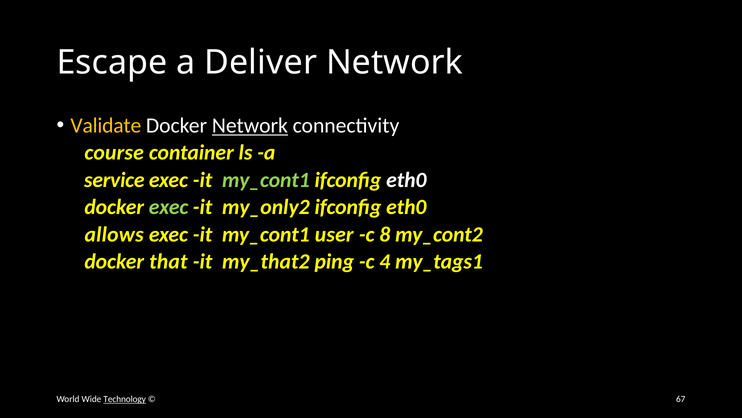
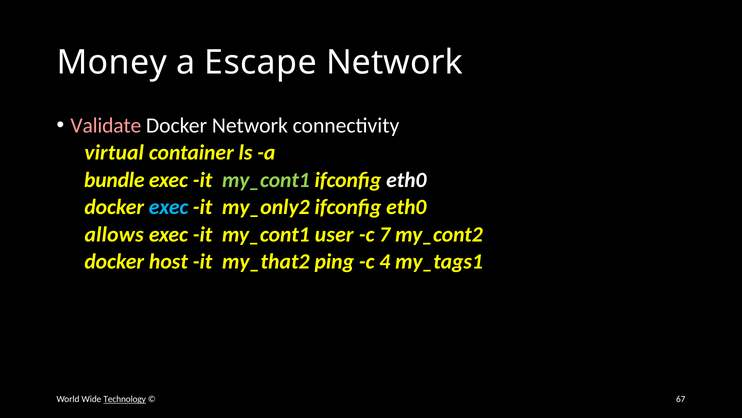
Escape: Escape -> Money
Deliver: Deliver -> Escape
Validate colour: yellow -> pink
Network at (250, 125) underline: present -> none
course: course -> virtual
service: service -> bundle
exec at (169, 207) colour: light green -> light blue
8: 8 -> 7
that: that -> host
